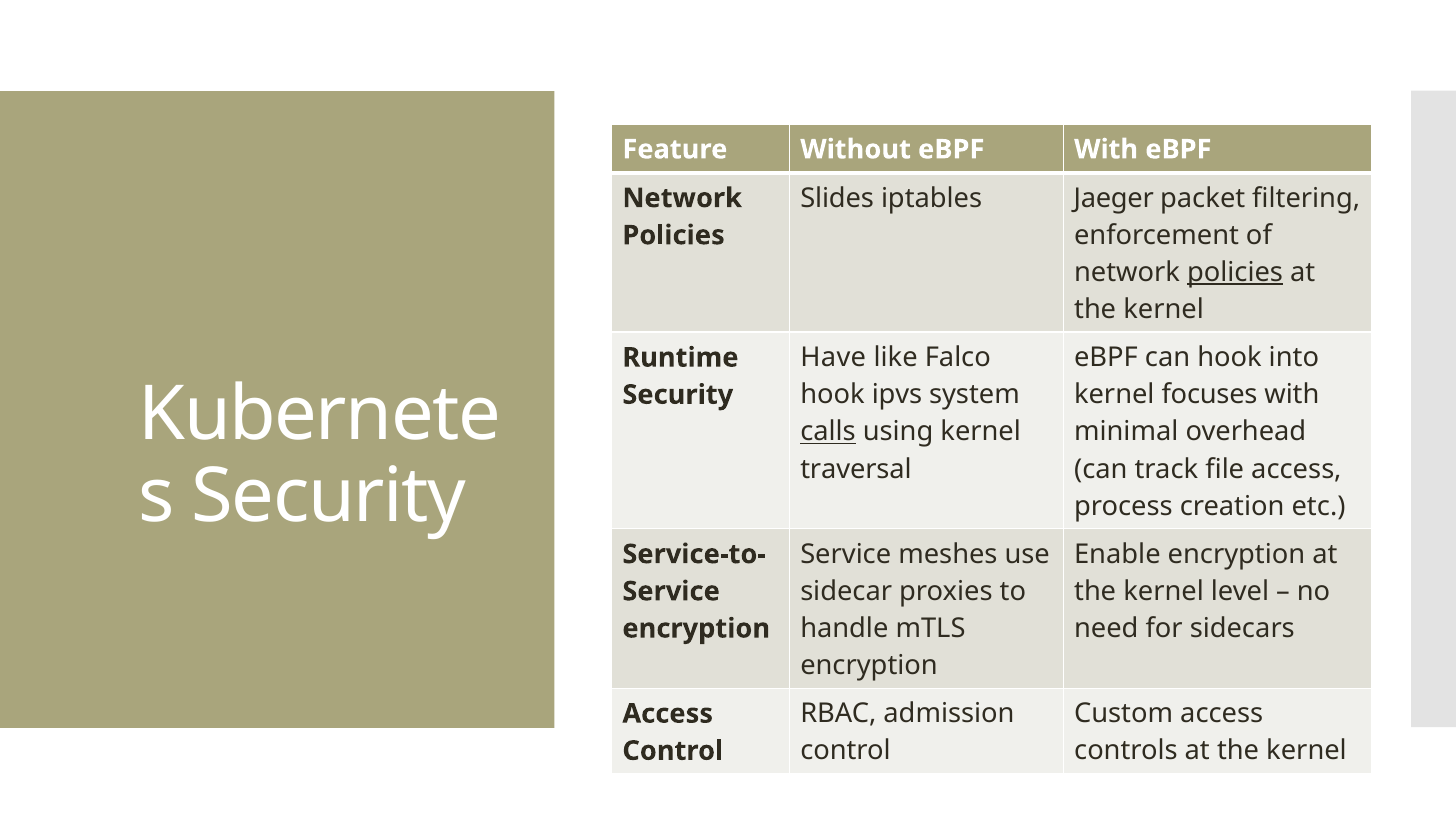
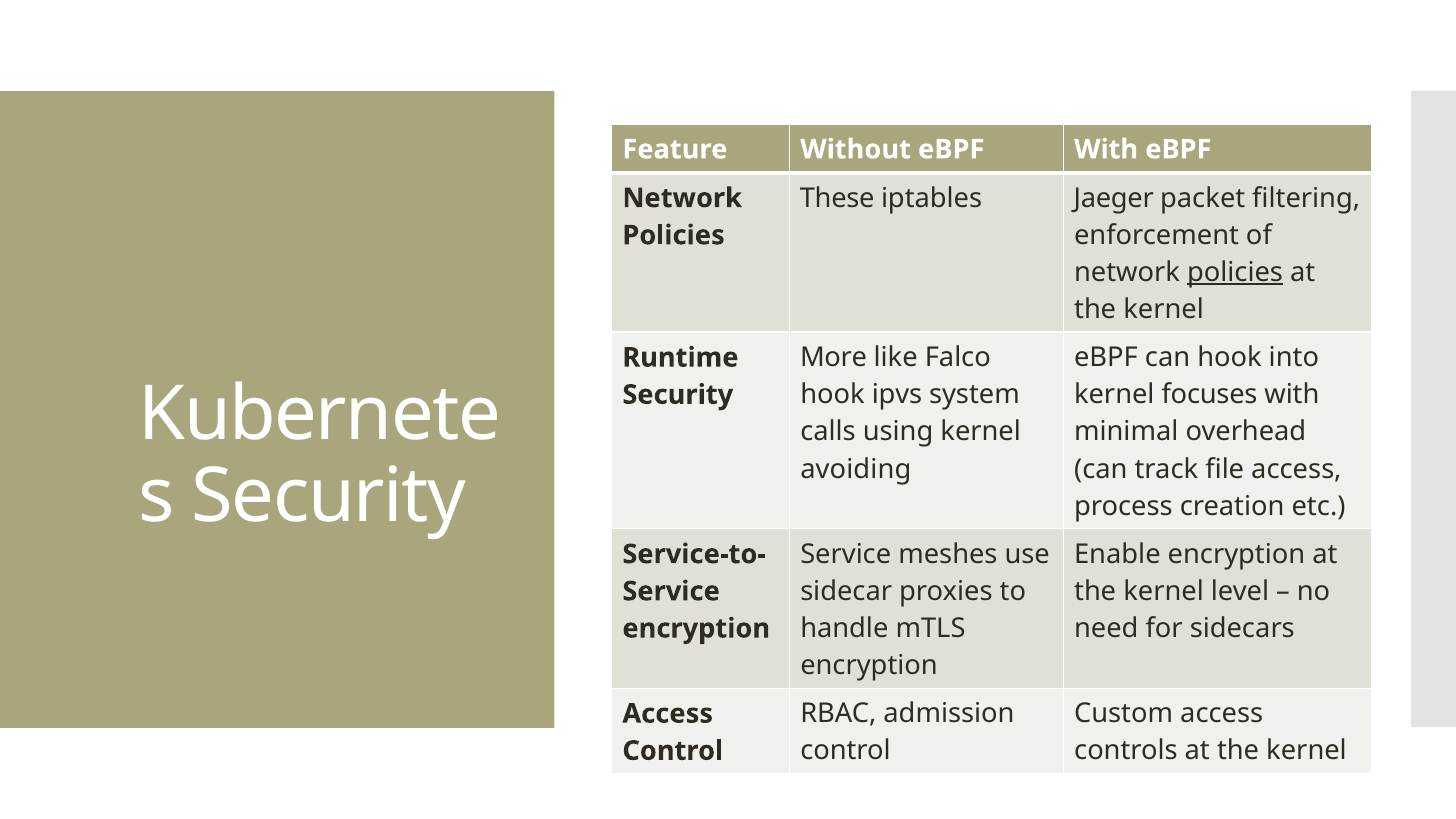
Slides: Slides -> These
Have: Have -> More
calls underline: present -> none
traversal: traversal -> avoiding
